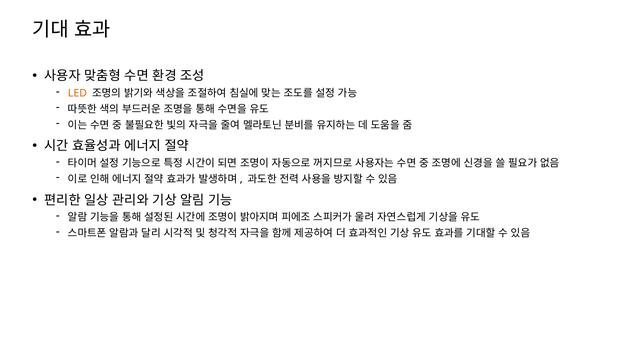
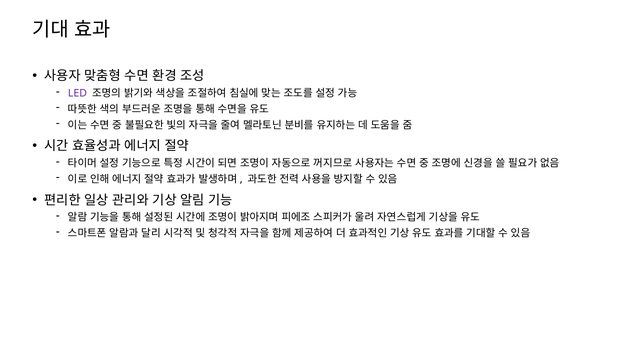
LED colour: orange -> purple
